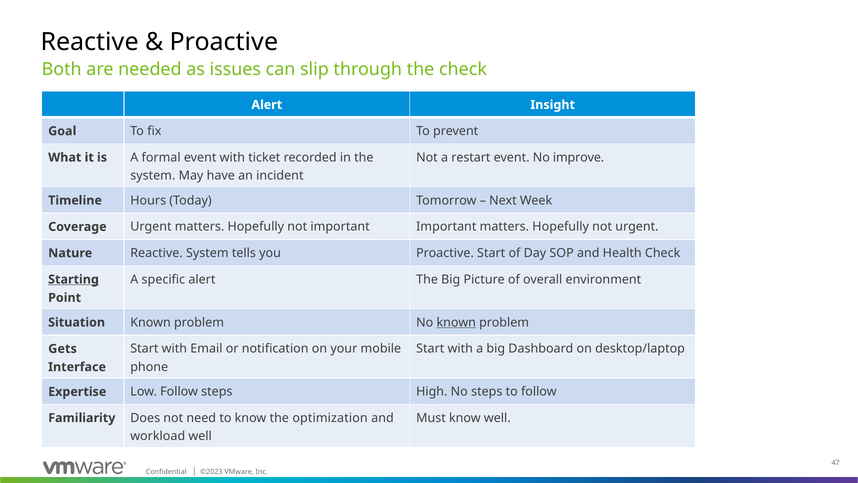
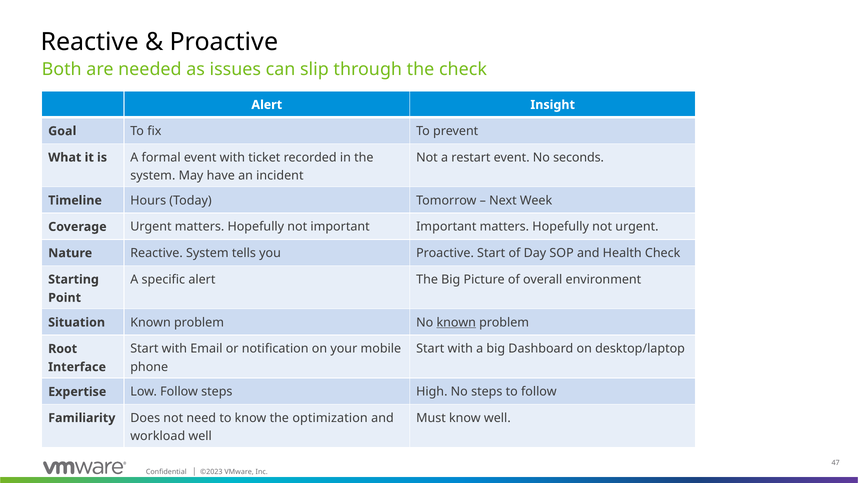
improve: improve -> seconds
Starting underline: present -> none
Gets: Gets -> Root
